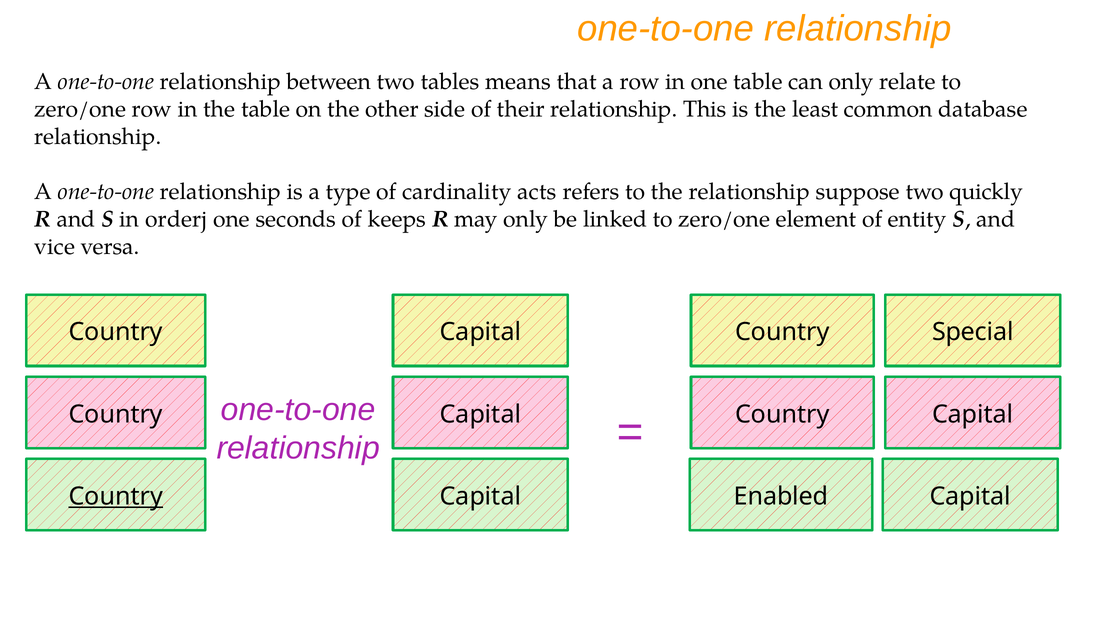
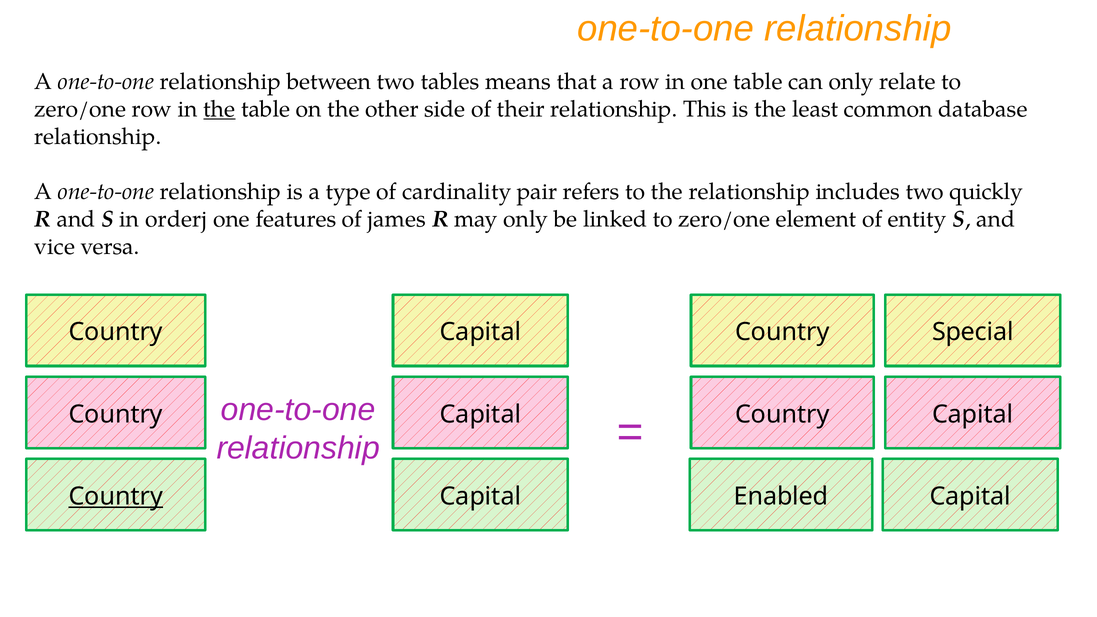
the at (219, 109) underline: none -> present
acts: acts -> pair
suppose: suppose -> includes
seconds: seconds -> features
keeps: keeps -> james
